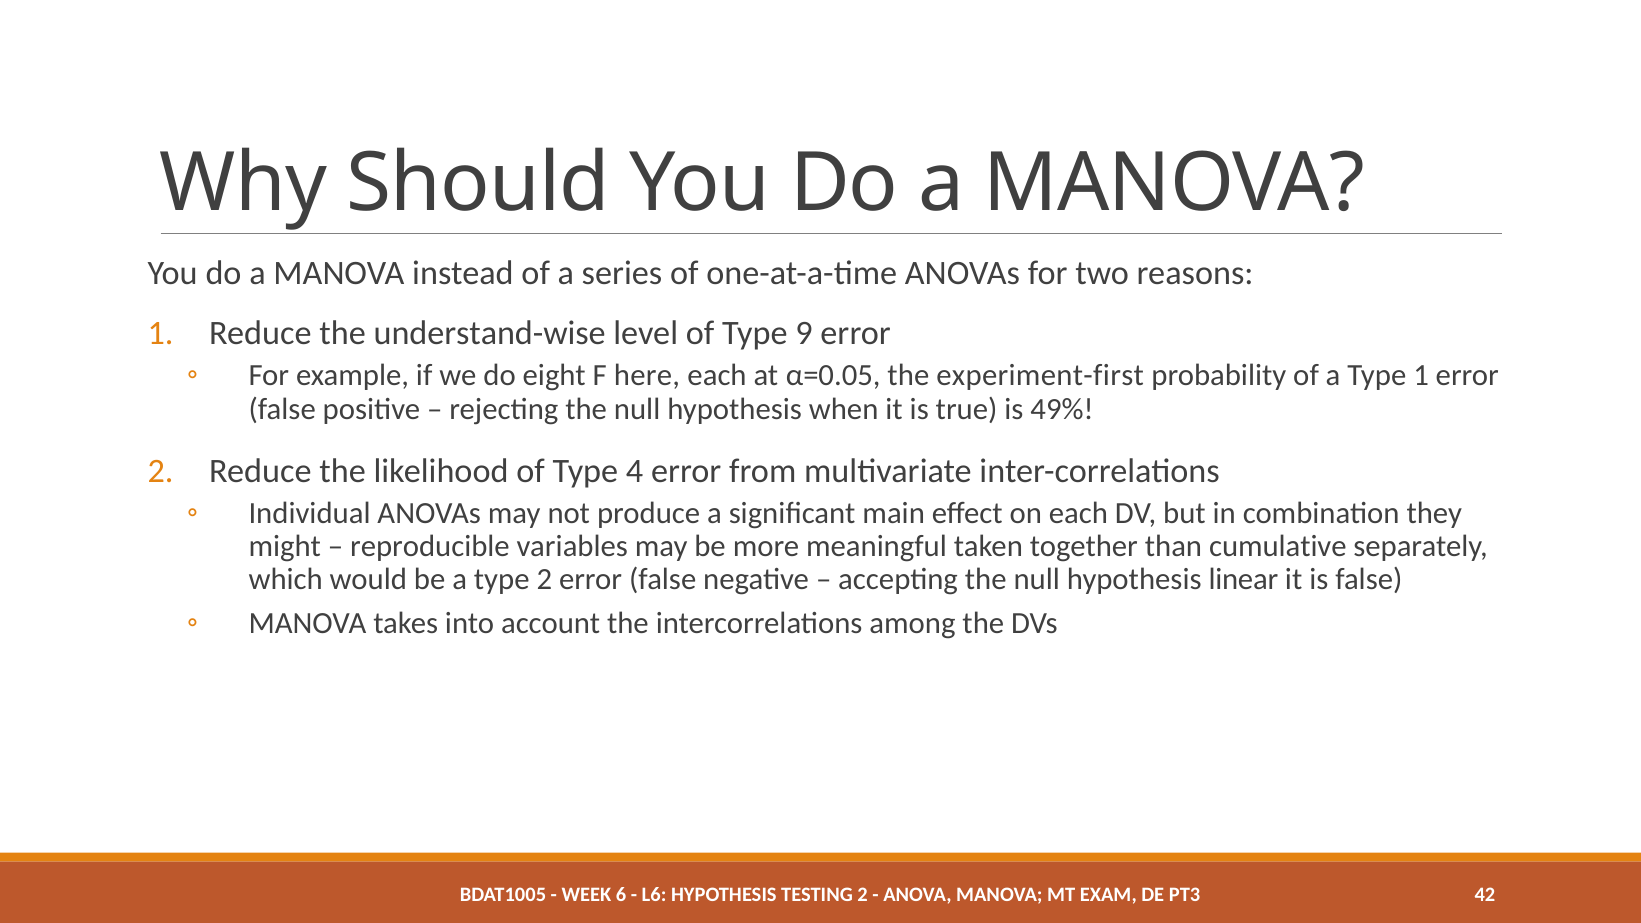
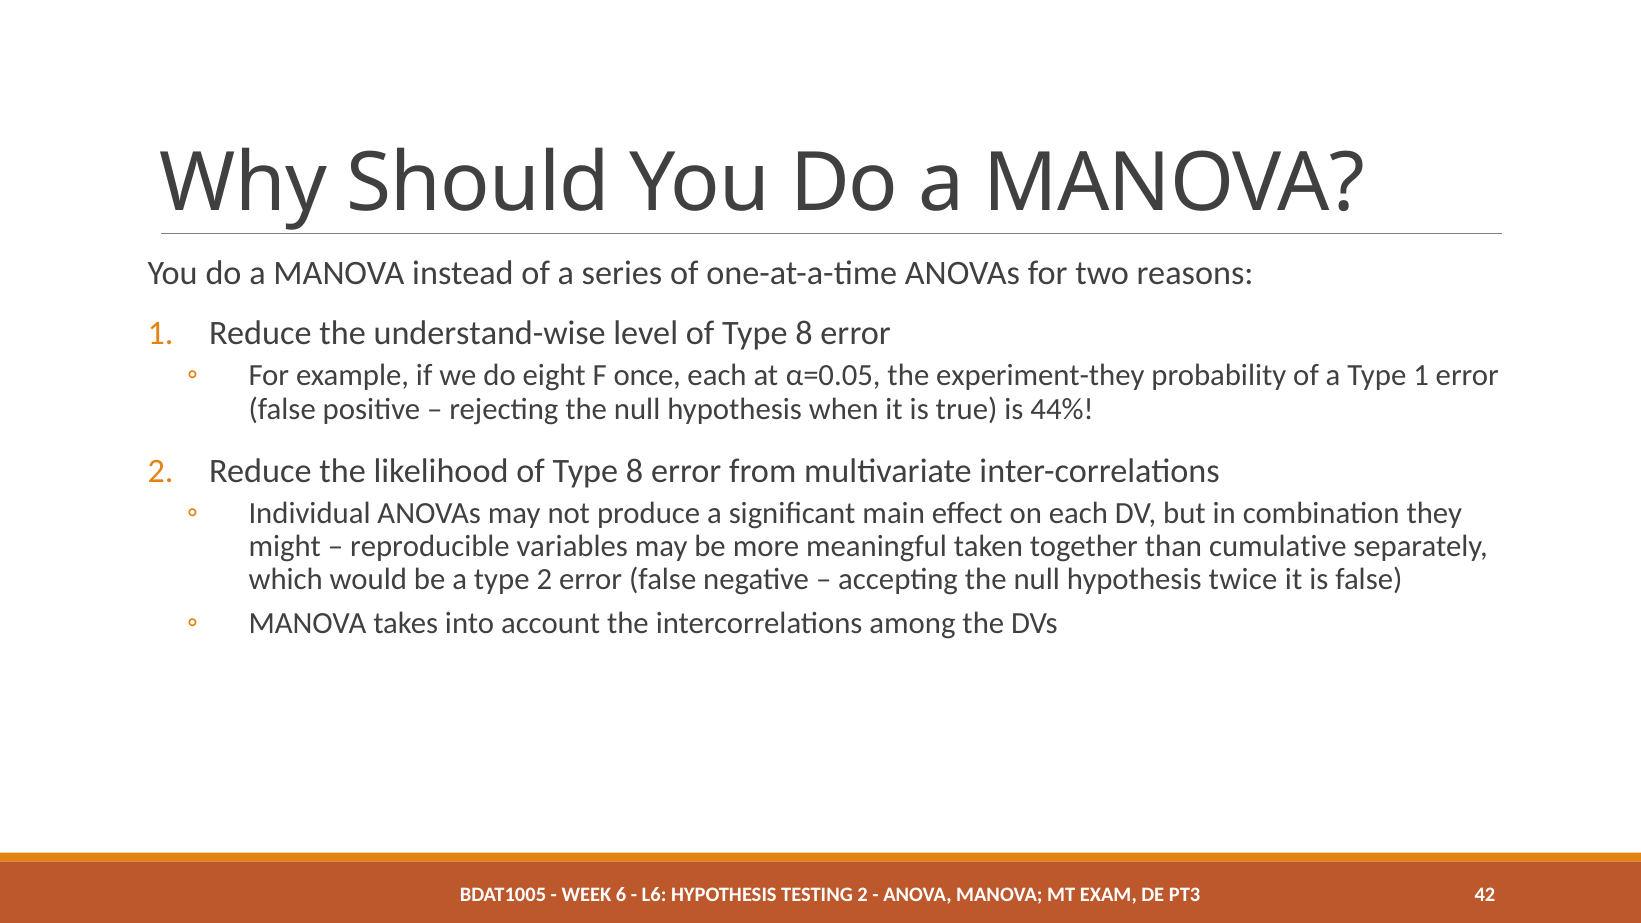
level of Type 9: 9 -> 8
here: here -> once
experiment-first: experiment-first -> experiment-they
49%: 49% -> 44%
likelihood of Type 4: 4 -> 8
linear: linear -> twice
